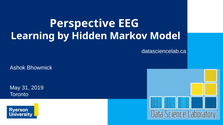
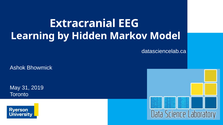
Perspective: Perspective -> Extracranial
